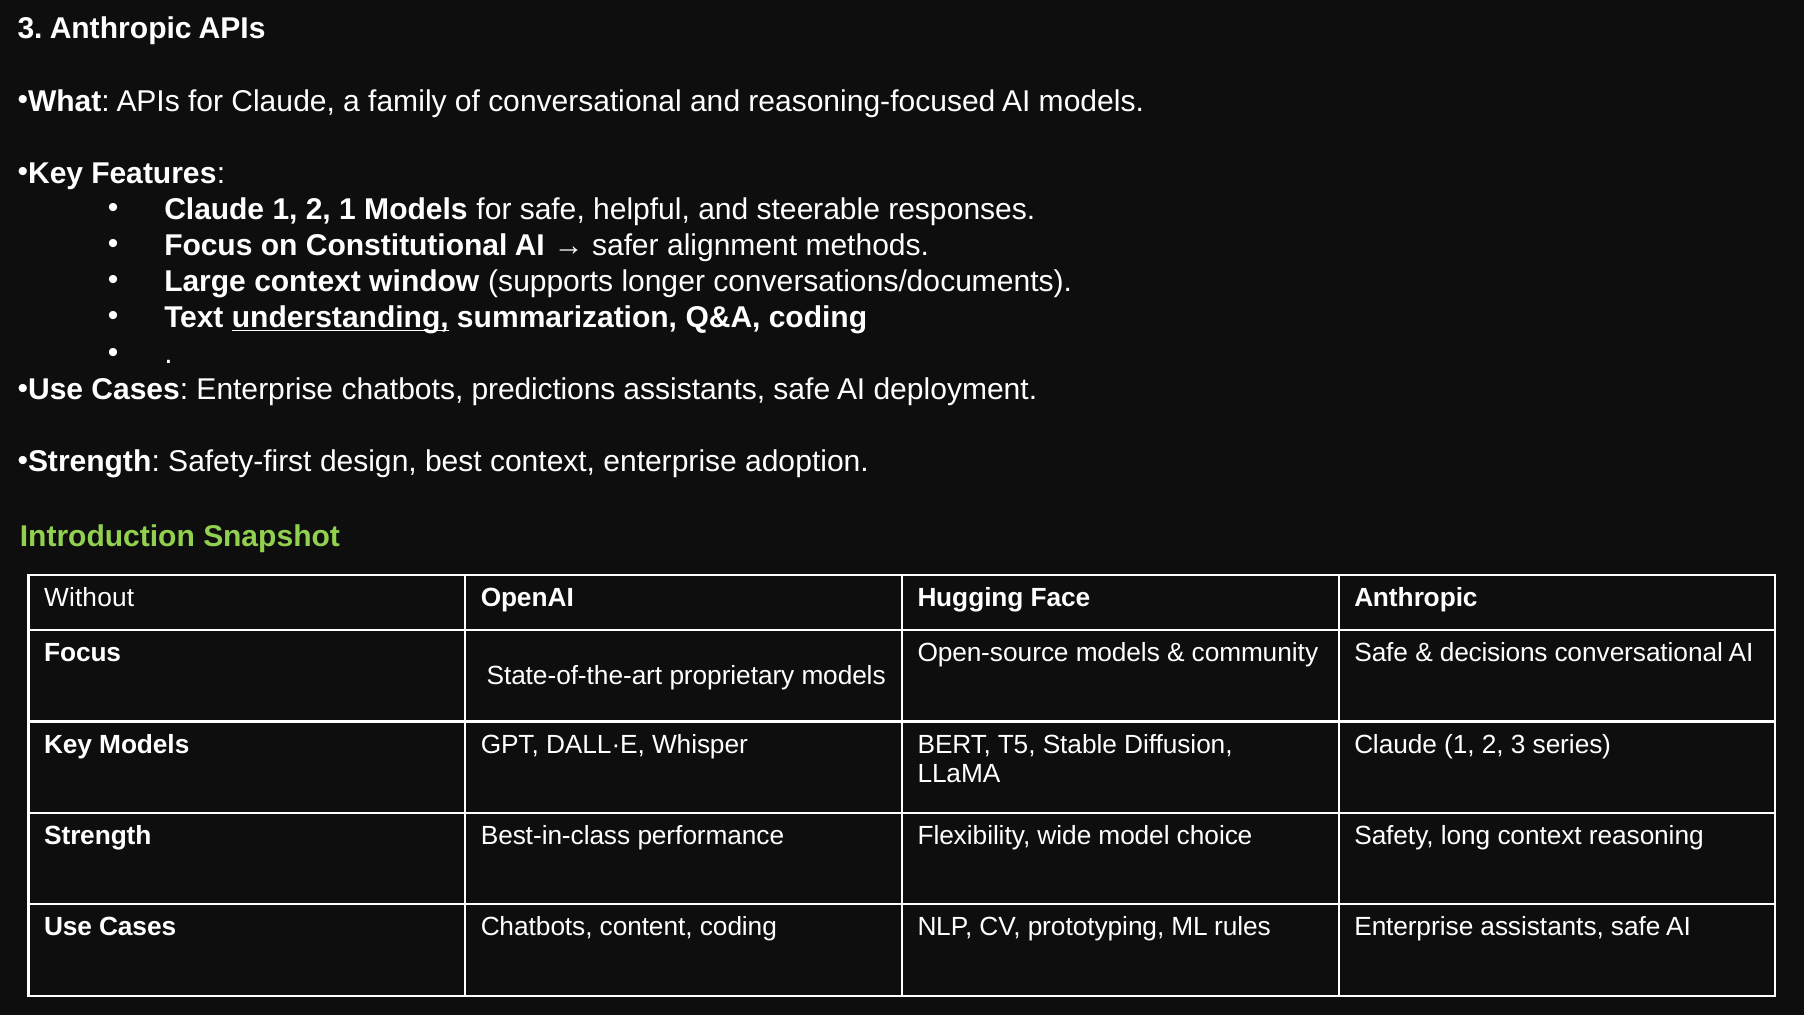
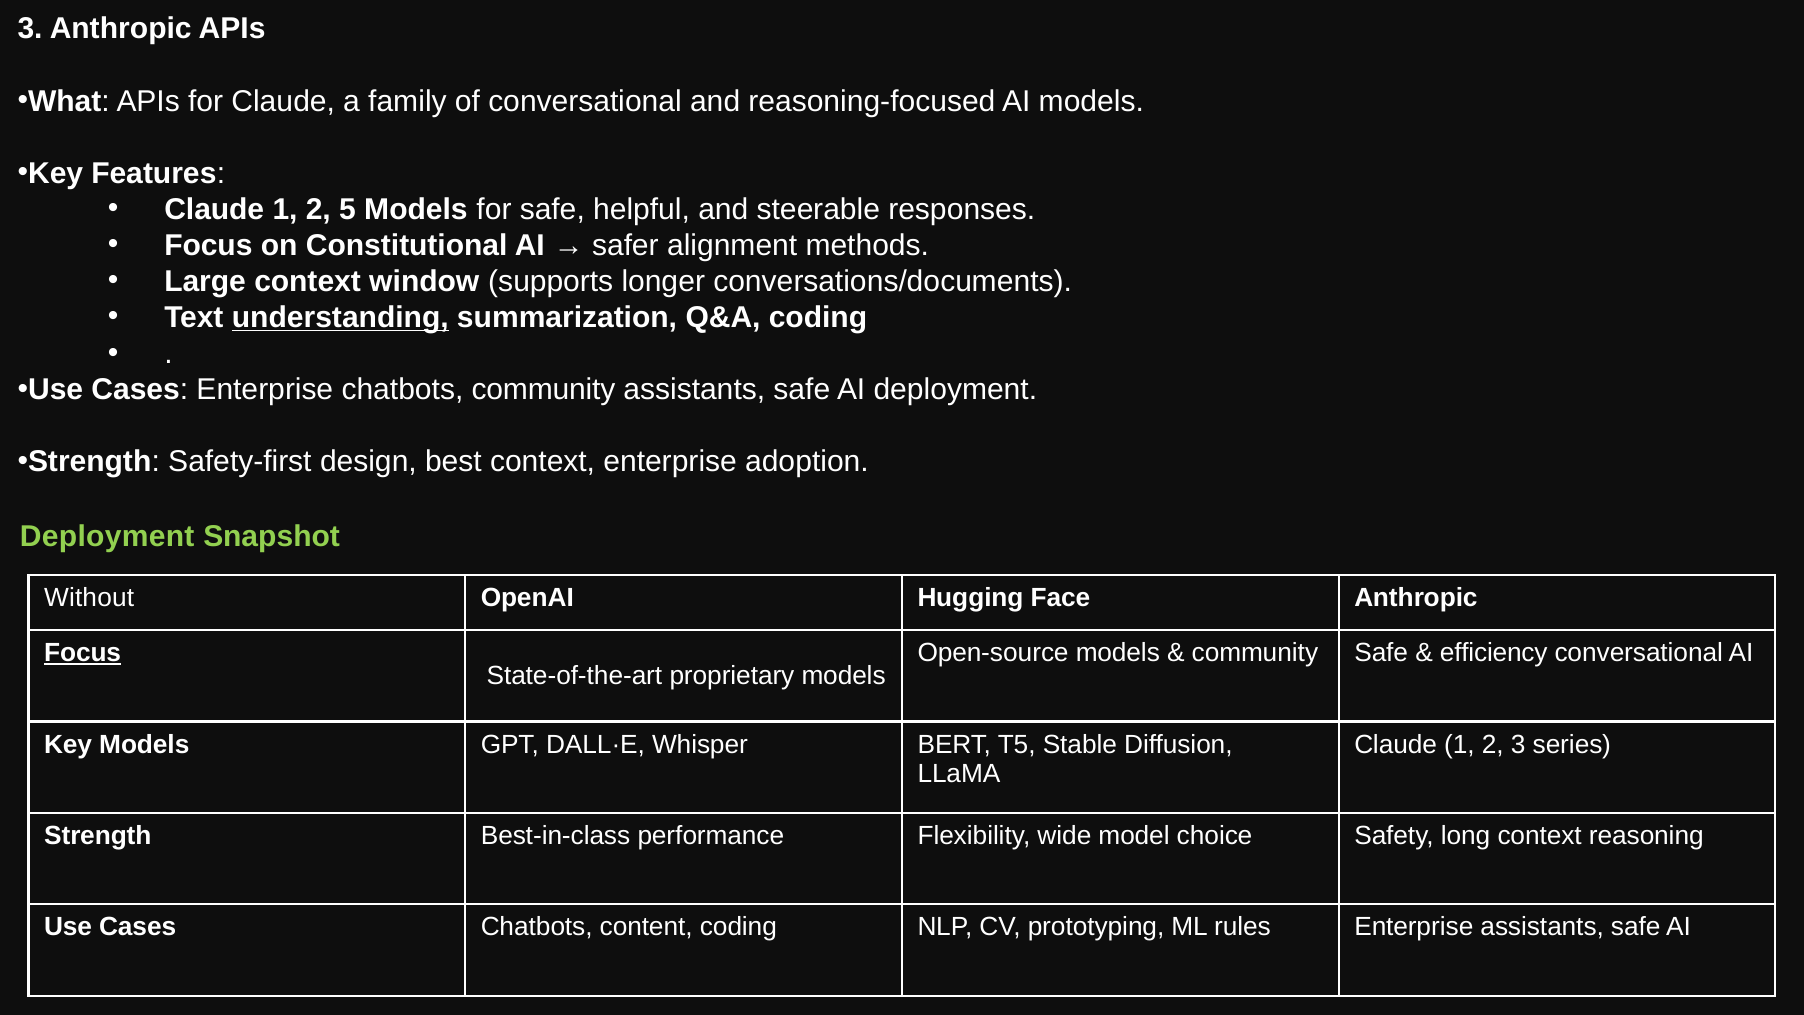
2 1: 1 -> 5
chatbots predictions: predictions -> community
Introduction at (107, 537): Introduction -> Deployment
Focus at (83, 653) underline: none -> present
decisions: decisions -> efficiency
